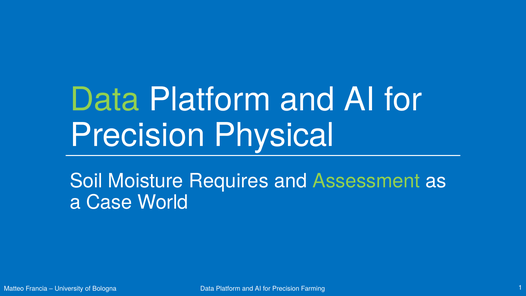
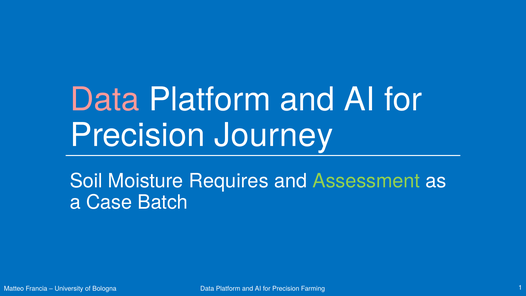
Data at (105, 100) colour: light green -> pink
Physical: Physical -> Journey
World: World -> Batch
